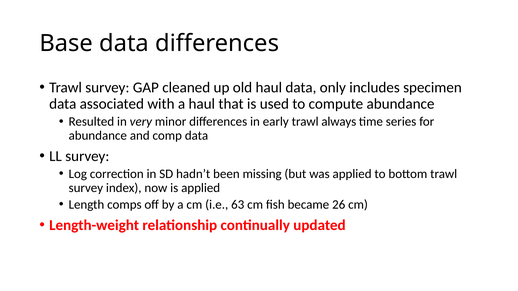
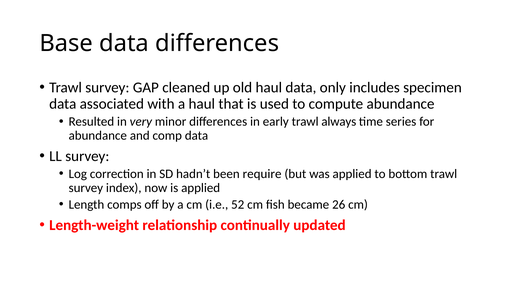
missing: missing -> require
63: 63 -> 52
